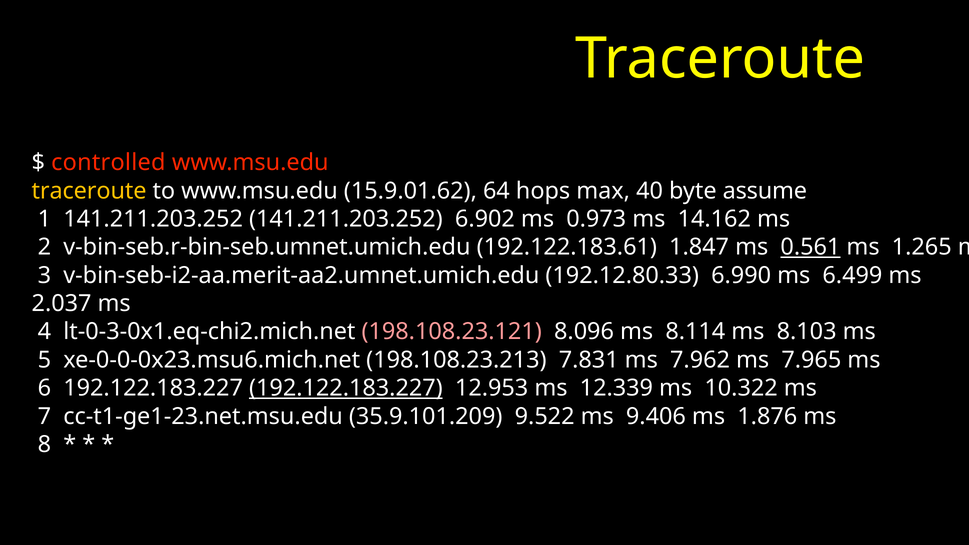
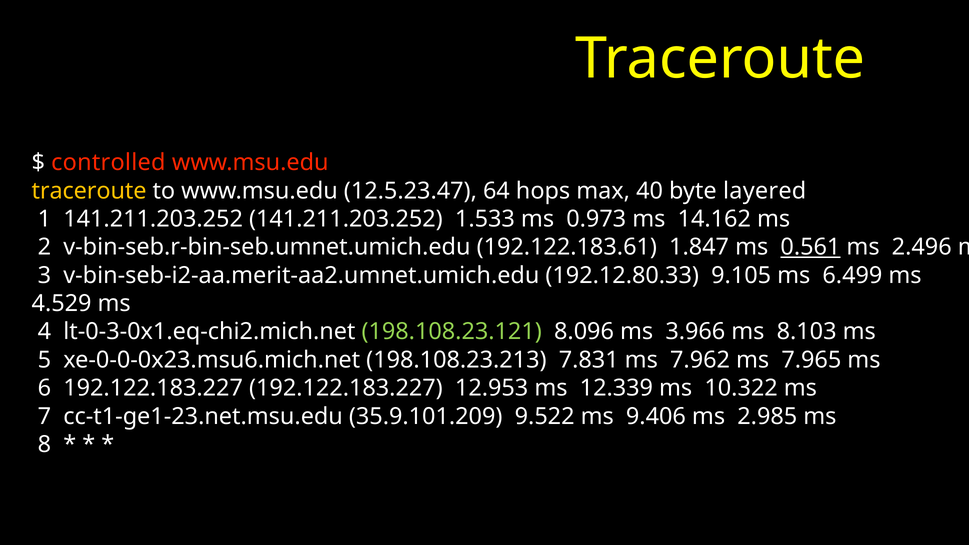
15.9.01.62: 15.9.01.62 -> 12.5.23.47
assume: assume -> layered
6.902: 6.902 -> 1.533
1.265: 1.265 -> 2.496
6.990: 6.990 -> 9.105
2.037: 2.037 -> 4.529
198.108.23.121 colour: pink -> light green
8.114: 8.114 -> 3.966
192.122.183.227 at (346, 388) underline: present -> none
1.876: 1.876 -> 2.985
